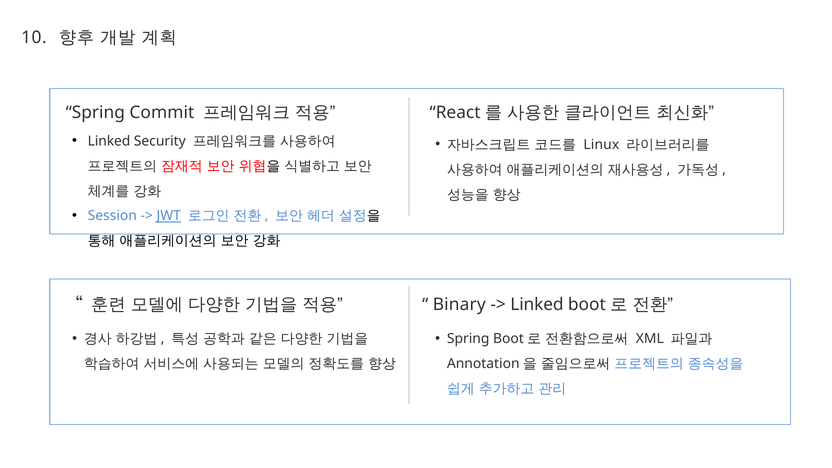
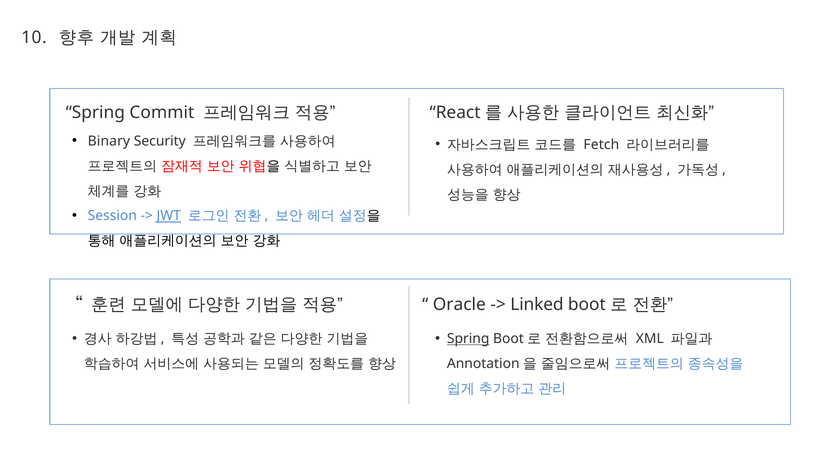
Linked at (109, 141): Linked -> Binary
Linux: Linux -> Fetch
Binary: Binary -> Oracle
Spring at (468, 339) underline: none -> present
